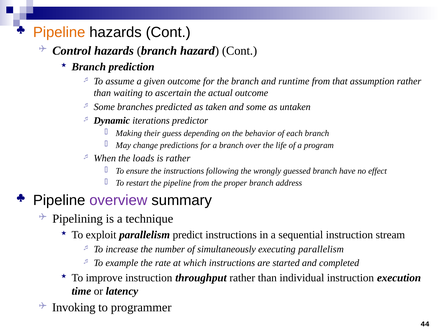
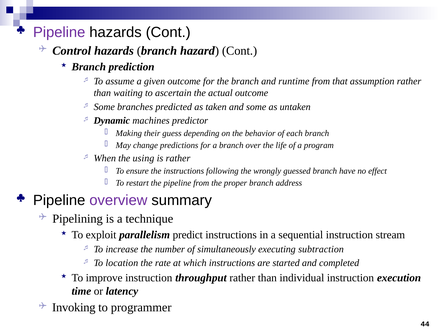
Pipeline at (59, 32) colour: orange -> purple
iterations: iterations -> machines
loads: loads -> using
executing parallelism: parallelism -> subtraction
example: example -> location
